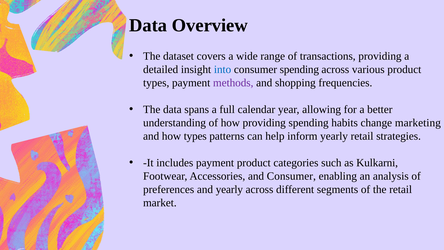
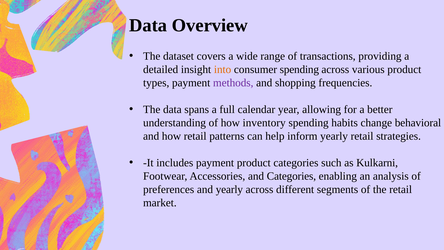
into colour: blue -> orange
how providing: providing -> inventory
marketing: marketing -> behavioral
how types: types -> retail
and Consumer: Consumer -> Categories
